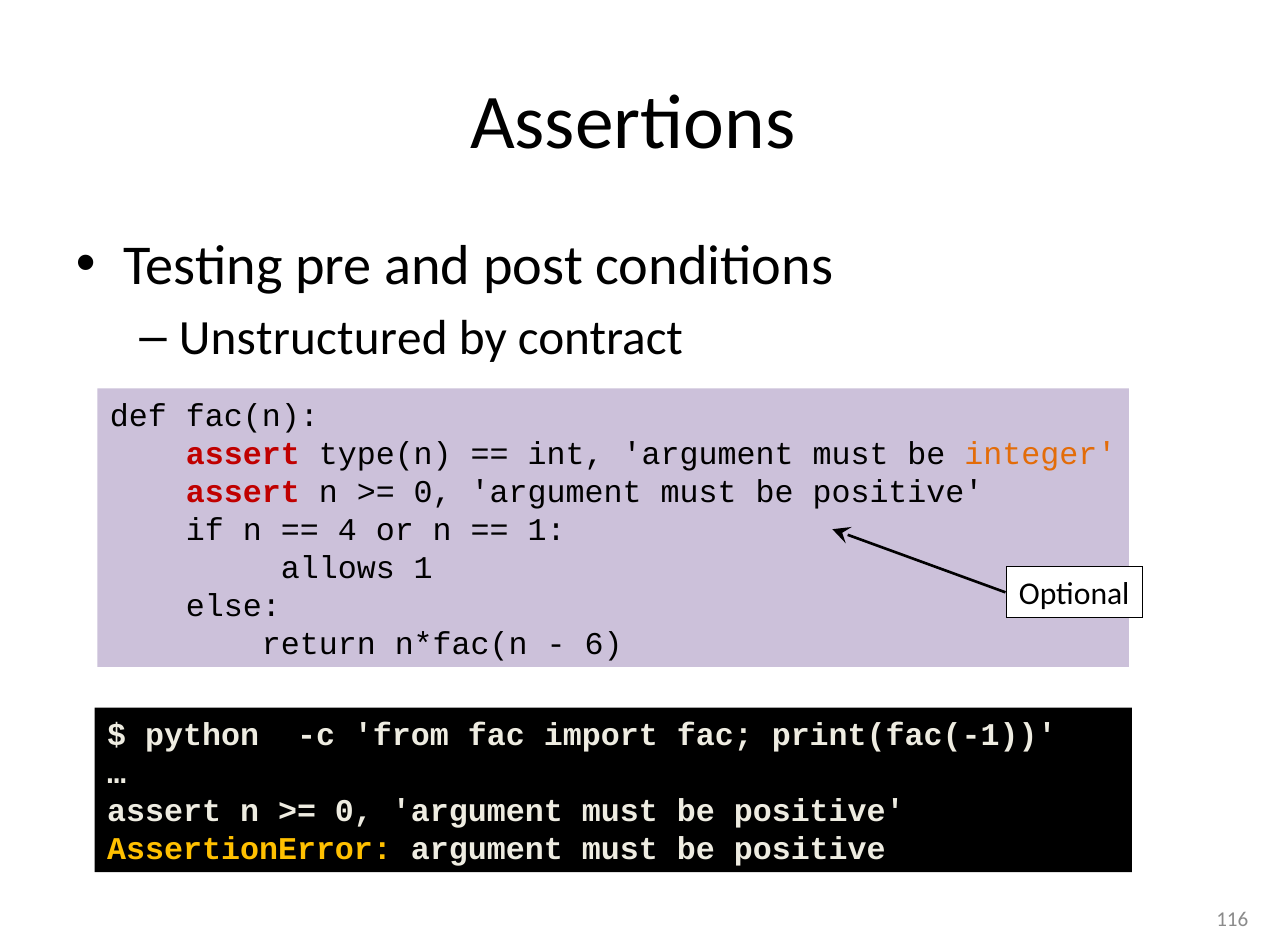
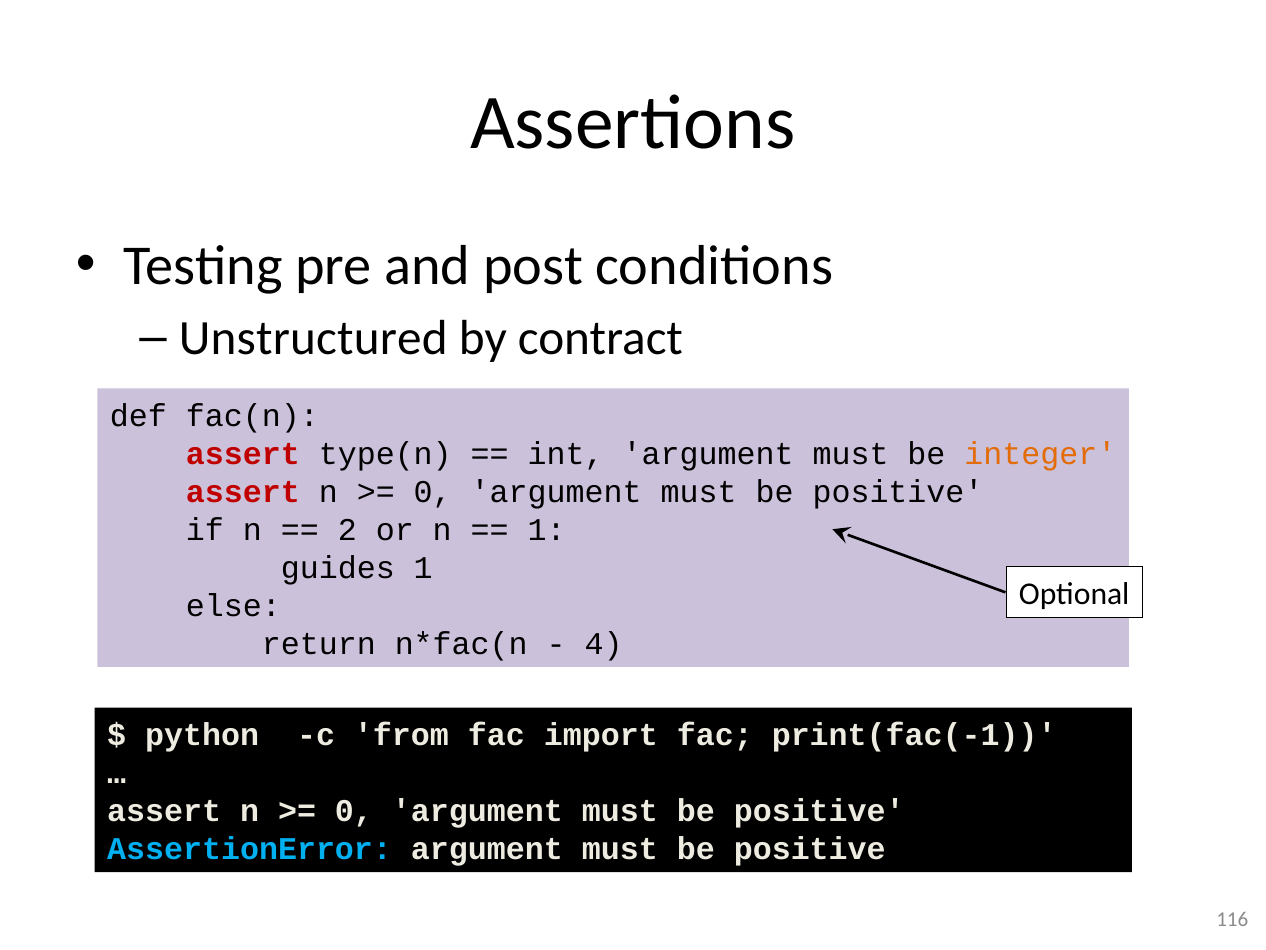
4: 4 -> 2
allows: allows -> guides
6: 6 -> 4
AssertionError colour: yellow -> light blue
